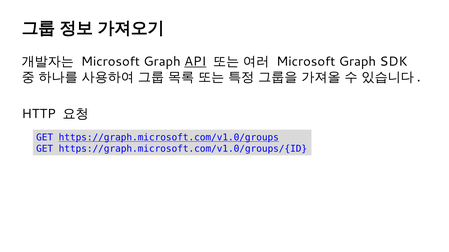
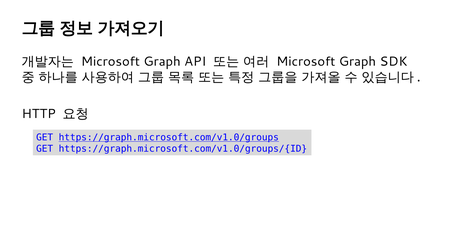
API underline: present -> none
